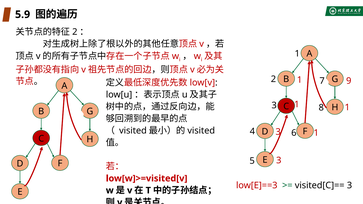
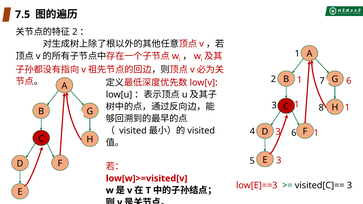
5.9: 5.9 -> 7.5
1 9: 9 -> 6
